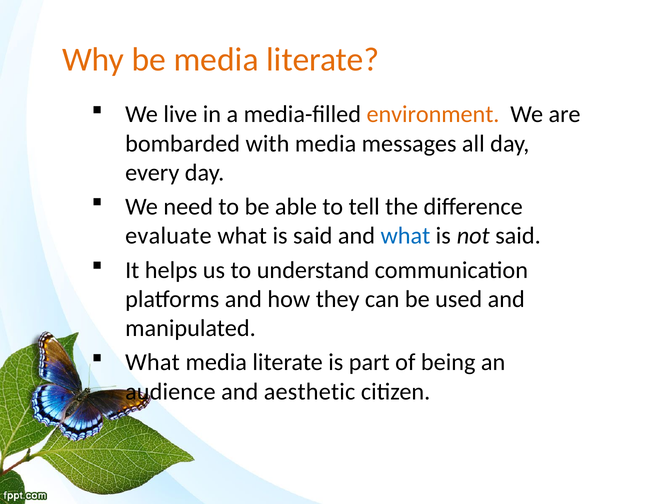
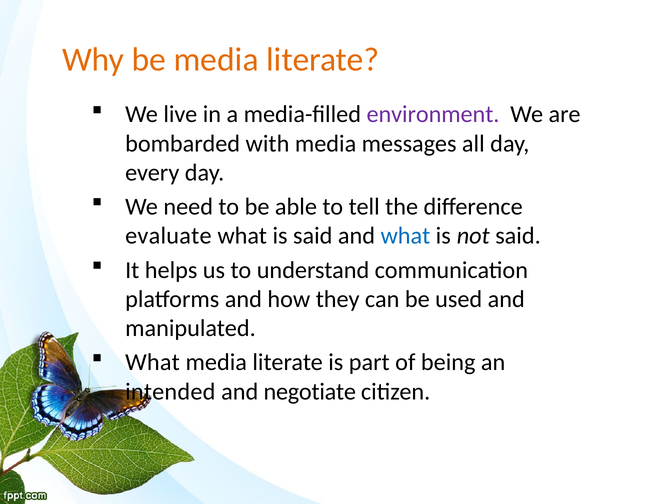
environment colour: orange -> purple
audience: audience -> intended
aesthetic: aesthetic -> negotiate
